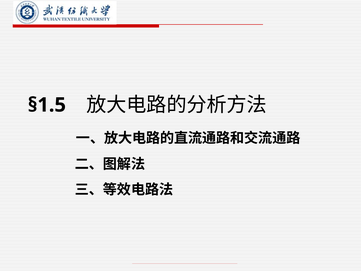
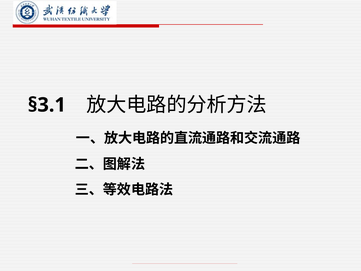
§1.5: §1.5 -> §3.1
